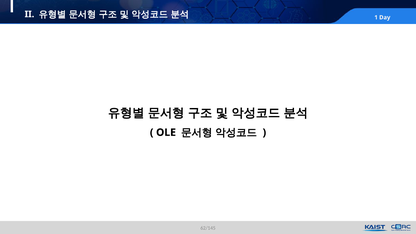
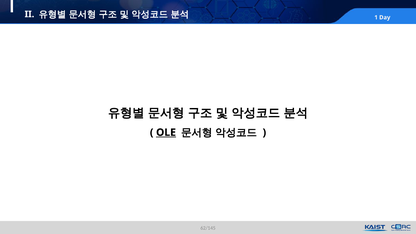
OLE underline: none -> present
